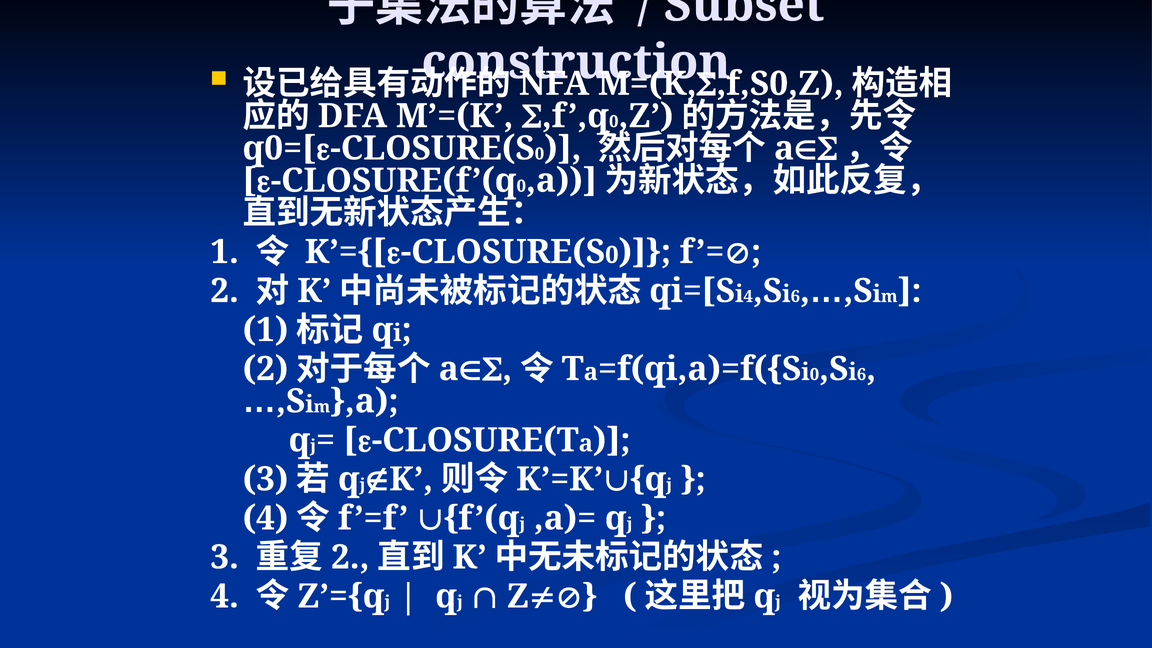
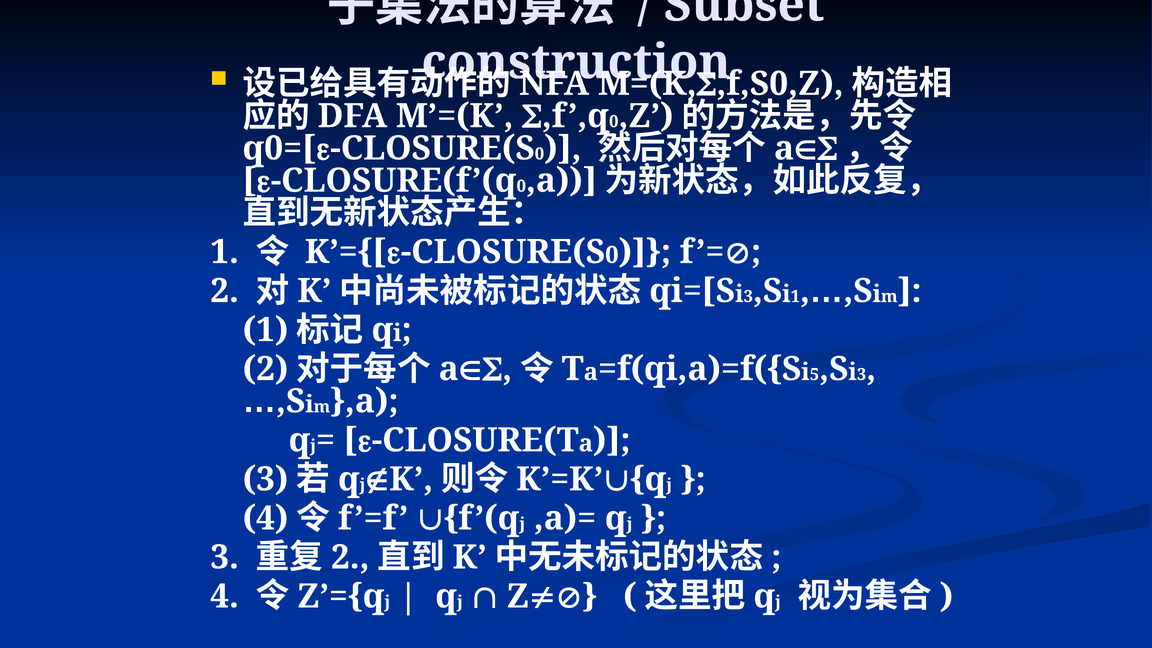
4 at (748, 296): 4 -> 3
6 at (795, 296): 6 -> 1
0 at (814, 375): 0 -> 5
6 at (861, 375): 6 -> 3
